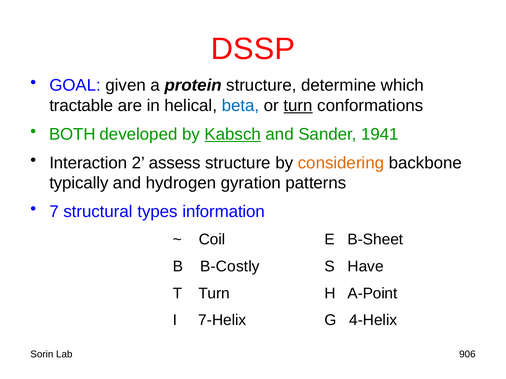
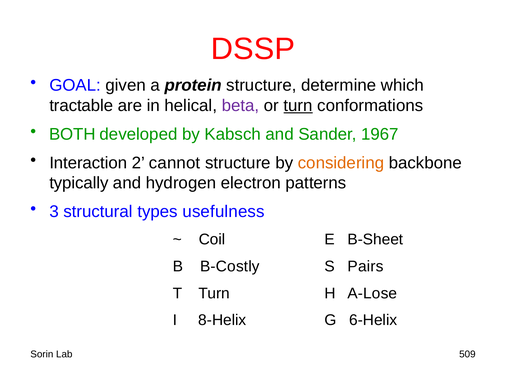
beta colour: blue -> purple
Kabsch underline: present -> none
1941: 1941 -> 1967
assess: assess -> cannot
gyration: gyration -> electron
7: 7 -> 3
information: information -> usefulness
Have: Have -> Pairs
A-Point: A-Point -> A-Lose
7-Helix: 7-Helix -> 8-Helix
4-Helix: 4-Helix -> 6-Helix
906: 906 -> 509
